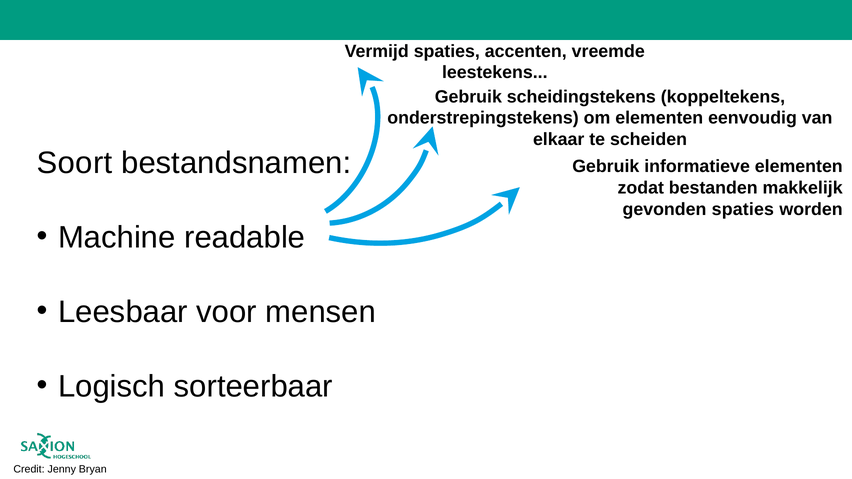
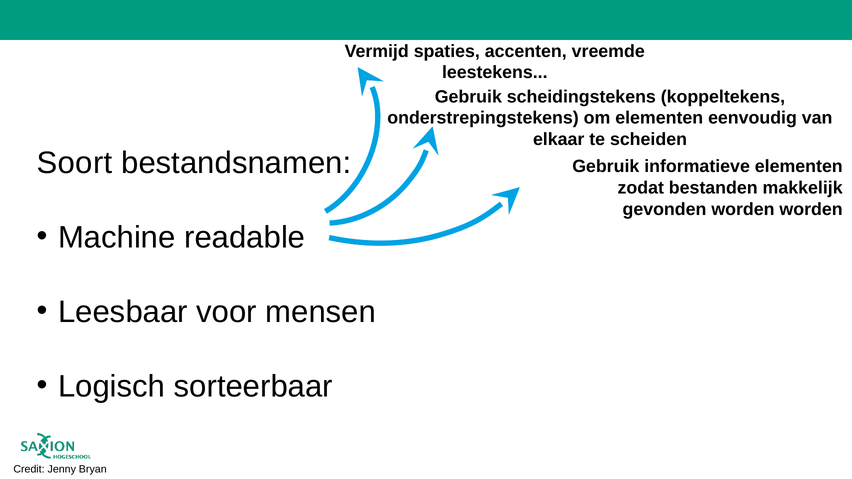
gevonden spaties: spaties -> worden
